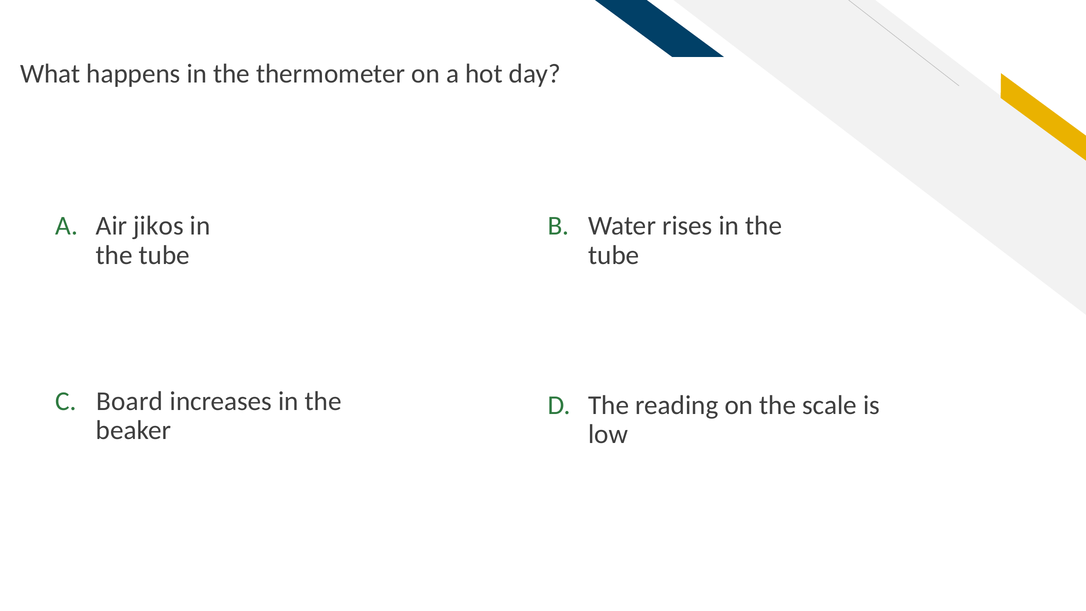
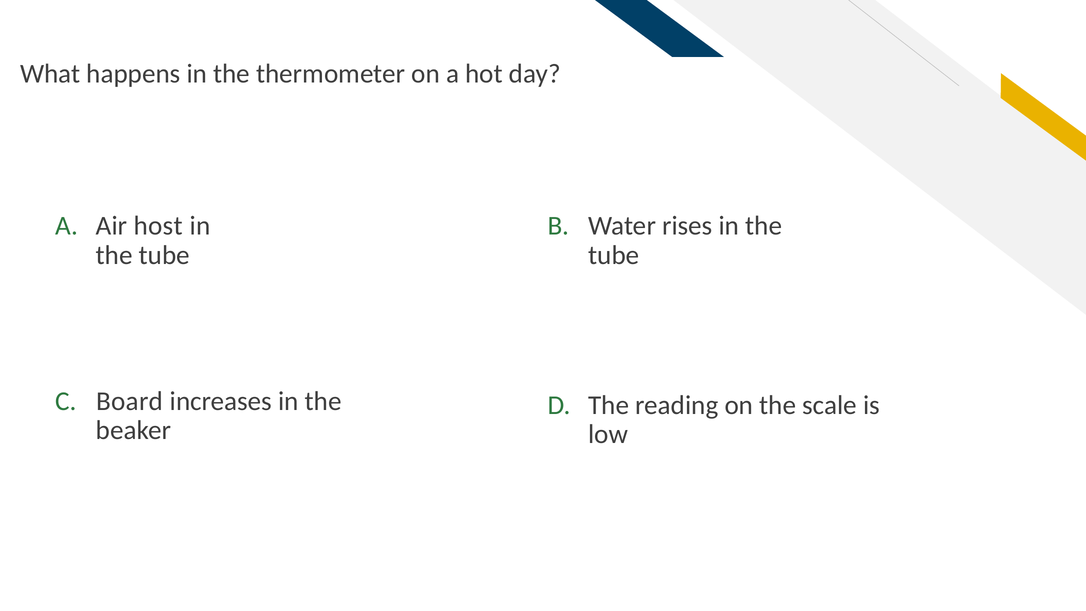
jikos: jikos -> host
